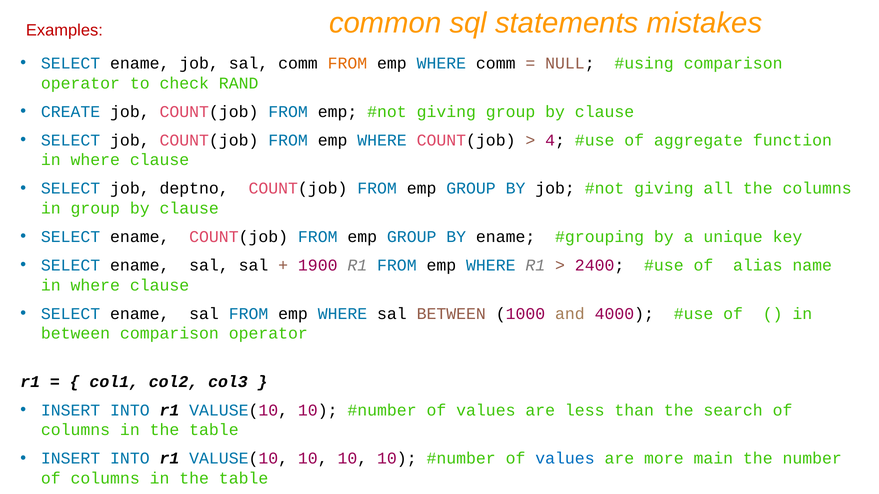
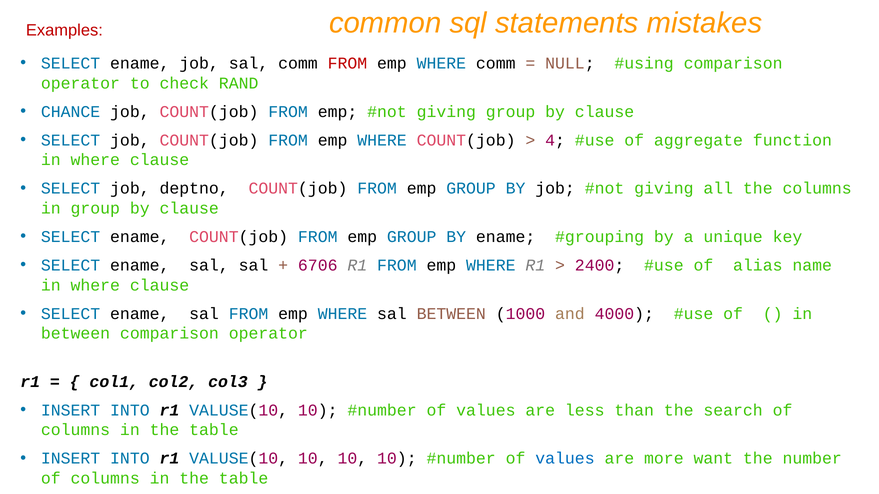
FROM at (347, 63) colour: orange -> red
CREATE: CREATE -> CHANCE
1900: 1900 -> 6706
main: main -> want
